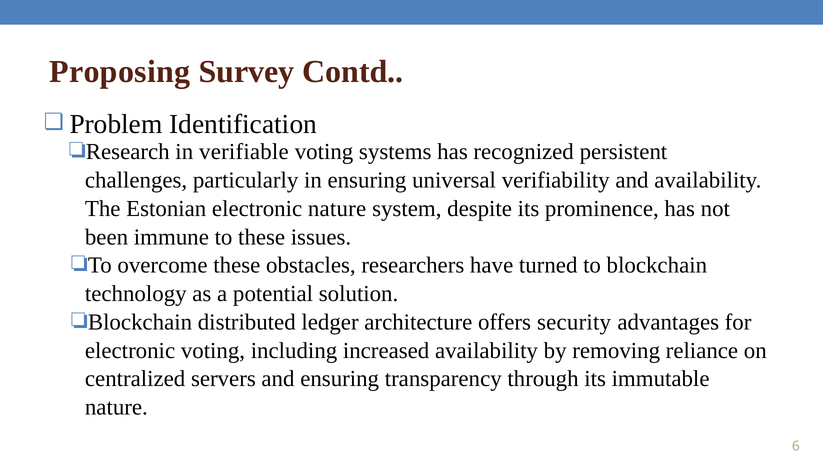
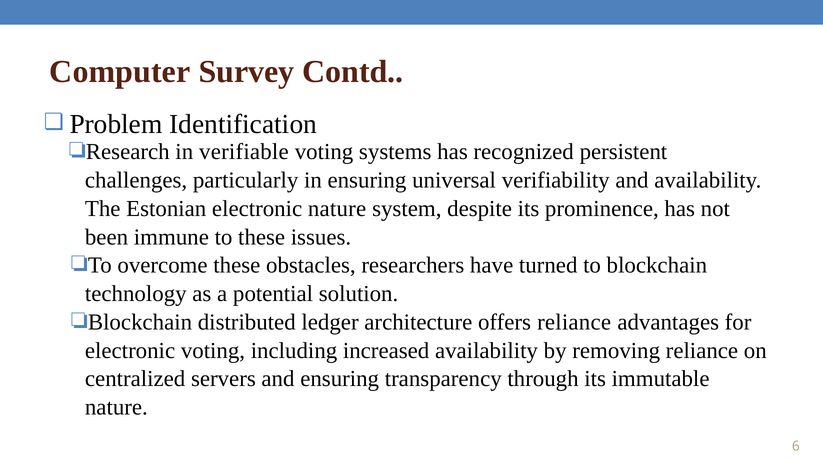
Proposing: Proposing -> Computer
offers security: security -> reliance
